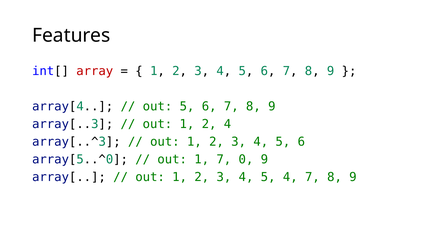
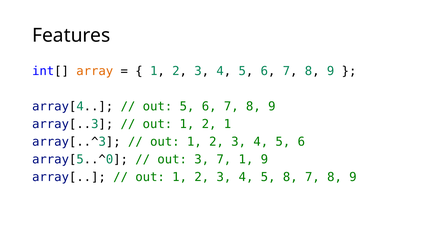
array colour: red -> orange
2 4: 4 -> 1
1 at (202, 159): 1 -> 3
7 0: 0 -> 1
5 4: 4 -> 8
